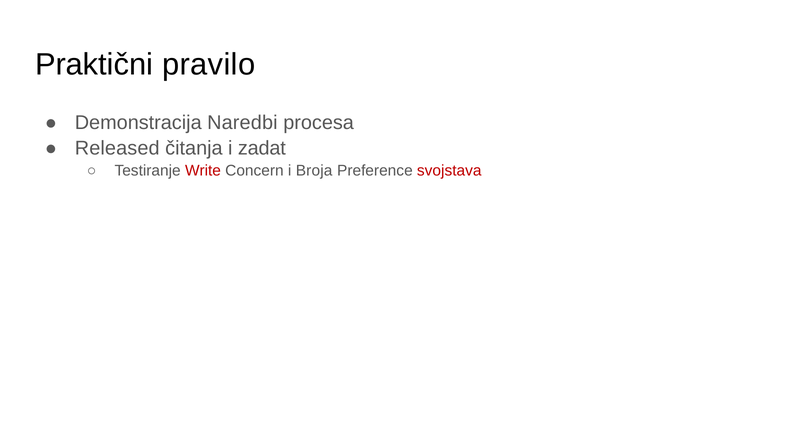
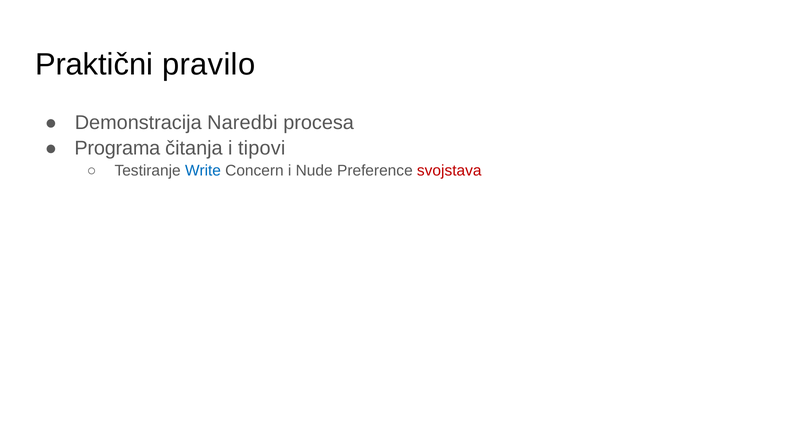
Released: Released -> Programa
zadat: zadat -> tipovi
Write colour: red -> blue
Broja: Broja -> Nude
